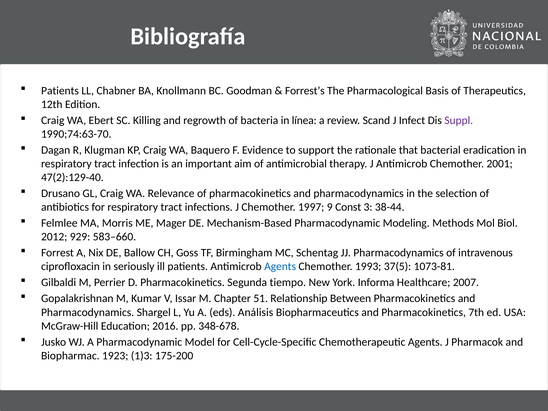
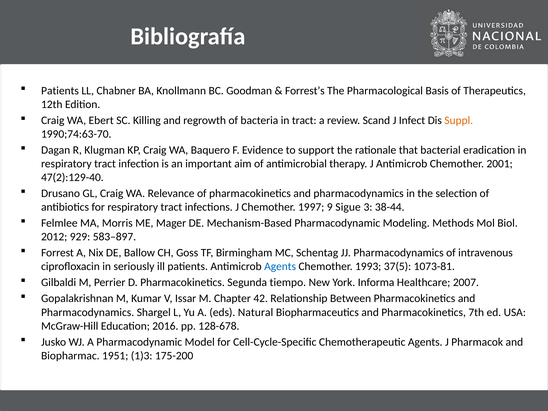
in línea: línea -> tract
Suppl colour: purple -> orange
Const: Const -> Sigue
583–660: 583–660 -> 583–897
51: 51 -> 42
Análisis: Análisis -> Natural
348-678: 348-678 -> 128-678
1923: 1923 -> 1951
